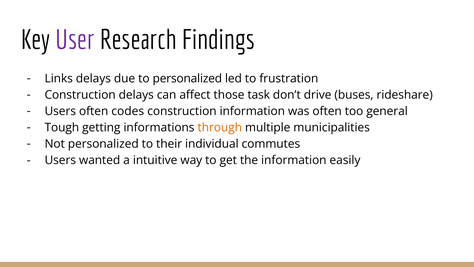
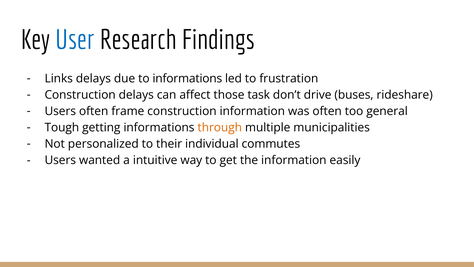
User colour: purple -> blue
to personalized: personalized -> informations
codes: codes -> frame
